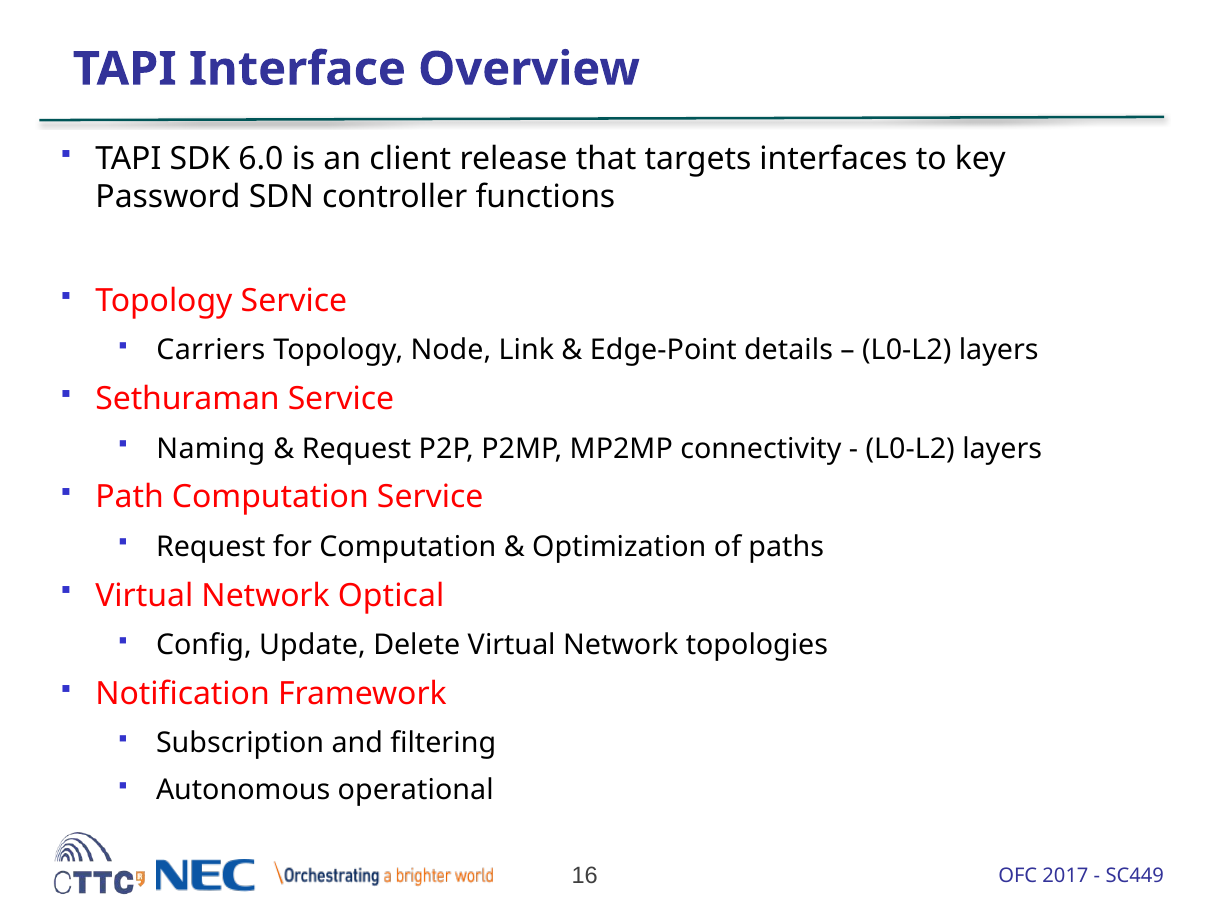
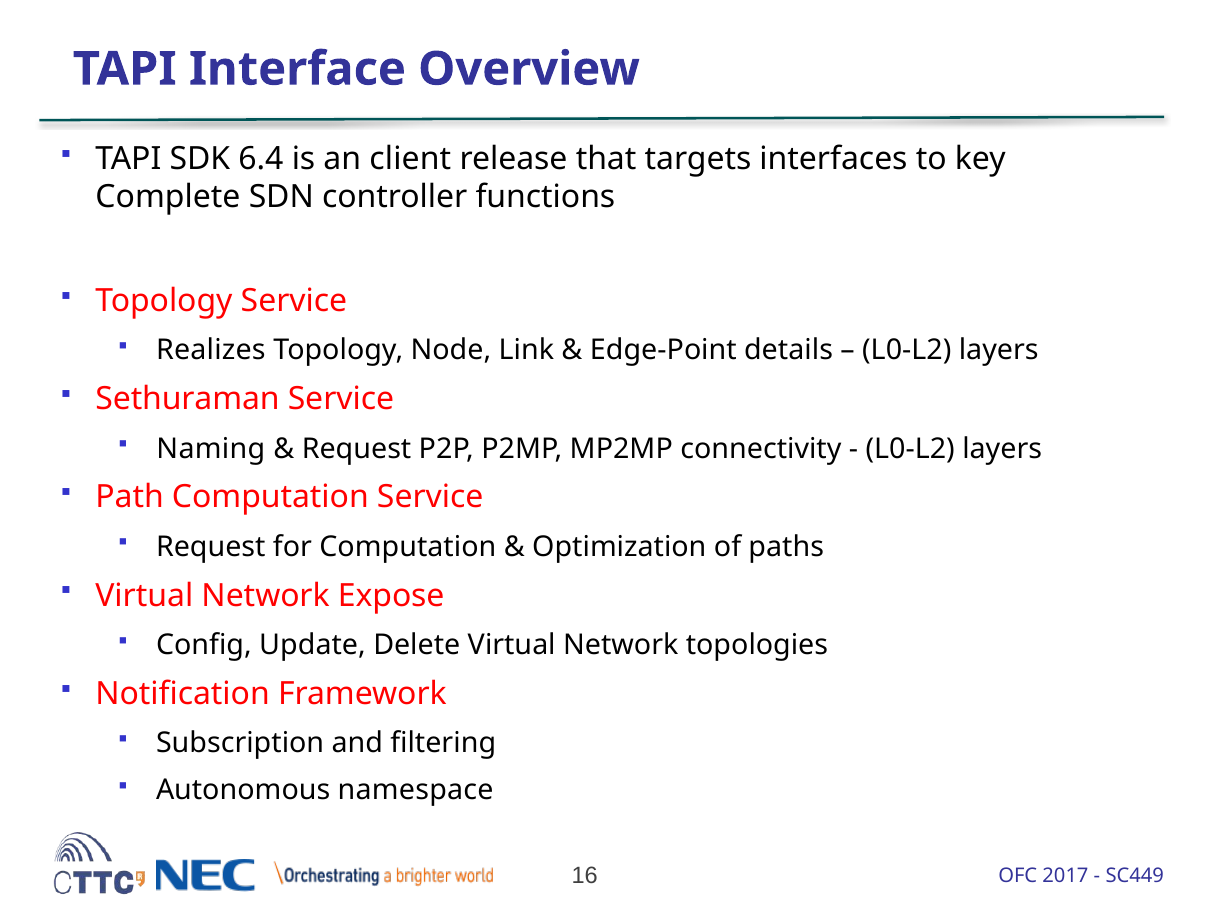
6.0: 6.0 -> 6.4
Password: Password -> Complete
Carriers: Carriers -> Realizes
Optical: Optical -> Expose
operational: operational -> namespace
